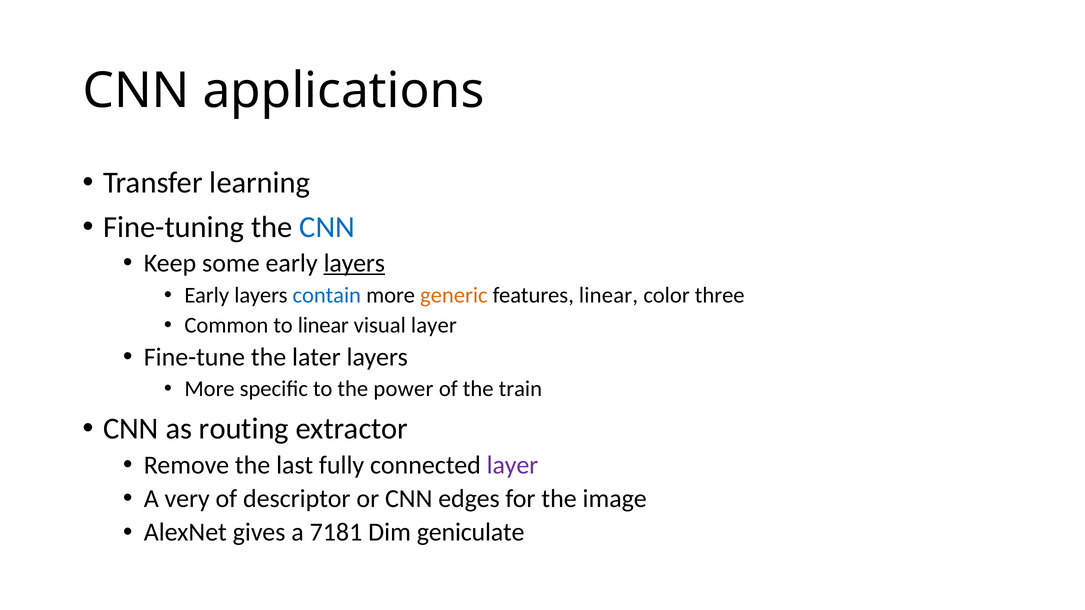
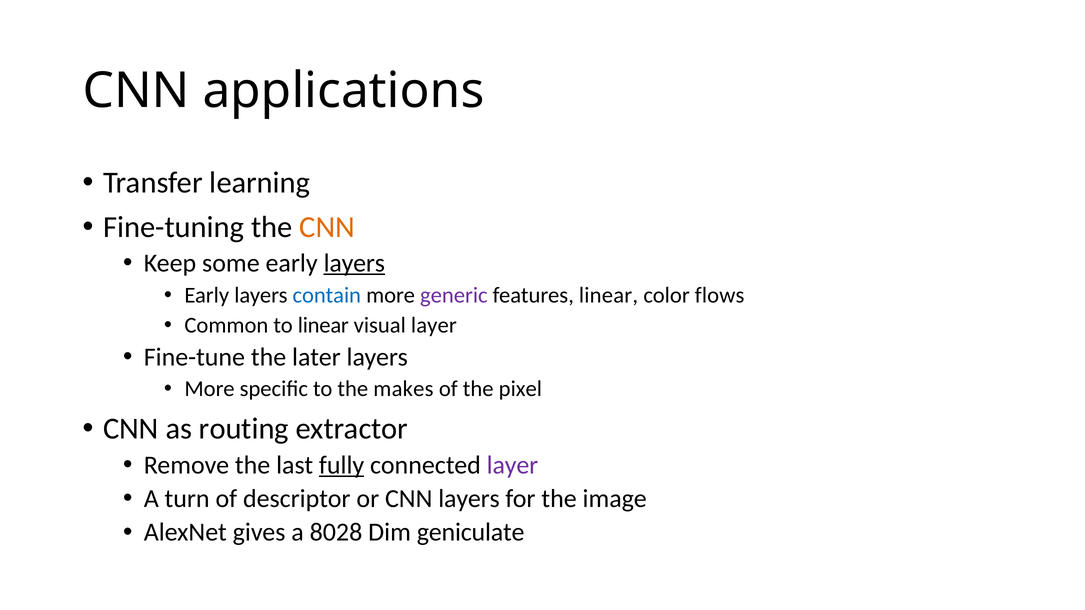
CNN at (327, 227) colour: blue -> orange
generic colour: orange -> purple
three: three -> flows
power: power -> makes
train: train -> pixel
fully underline: none -> present
very: very -> turn
CNN edges: edges -> layers
7181: 7181 -> 8028
